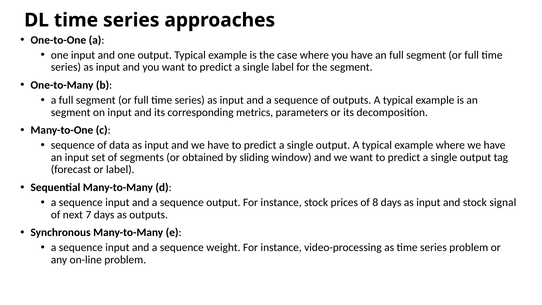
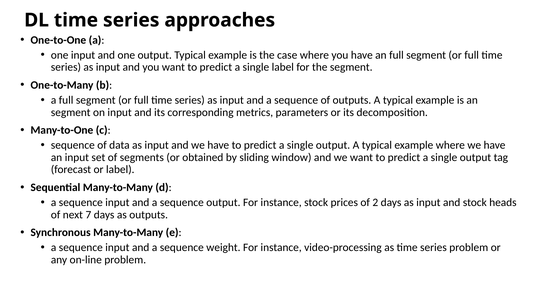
8: 8 -> 2
signal: signal -> heads
